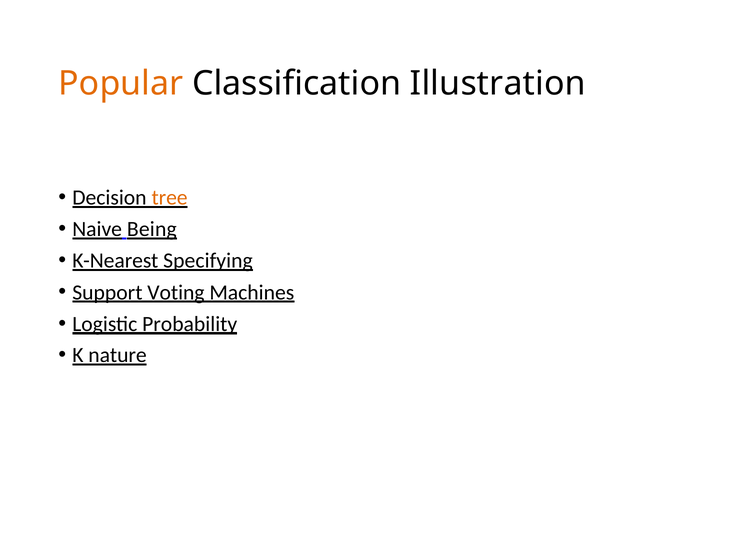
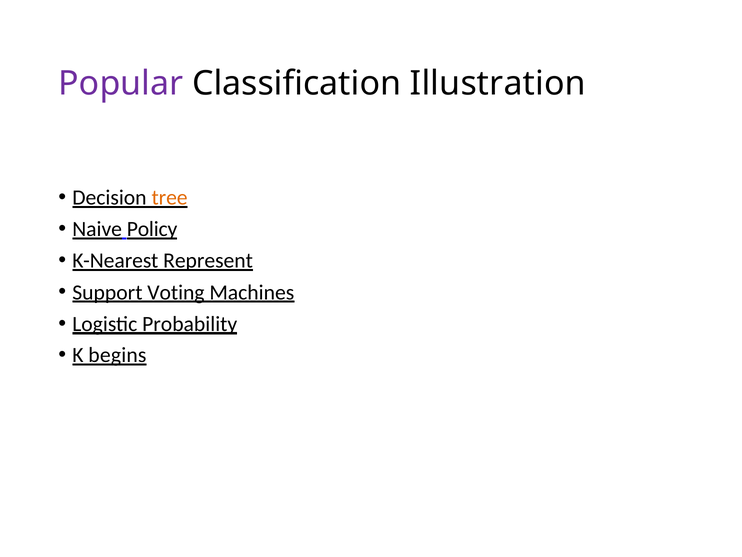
Popular colour: orange -> purple
Being: Being -> Policy
Specifying: Specifying -> Represent
nature: nature -> begins
